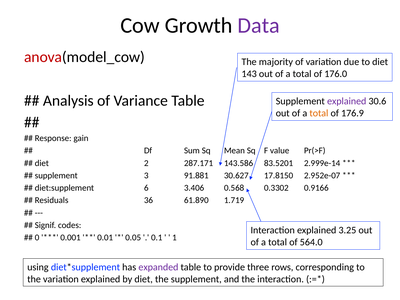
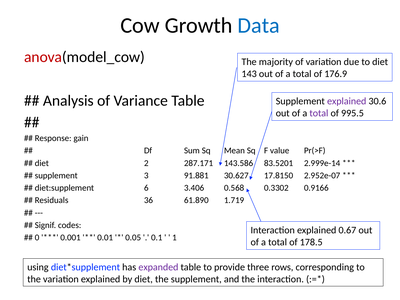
Data colour: purple -> blue
176.0: 176.0 -> 176.9
total at (319, 113) colour: orange -> purple
176.9: 176.9 -> 995.5
3.25: 3.25 -> 0.67
564.0: 564.0 -> 178.5
